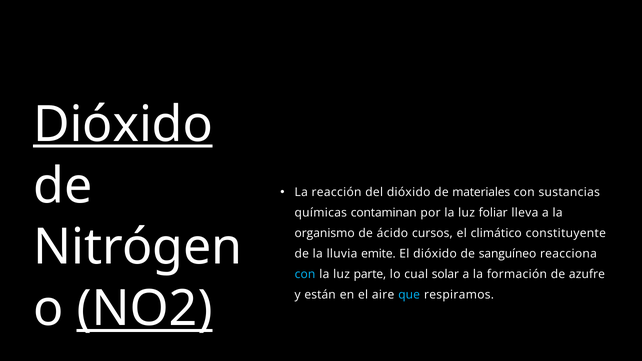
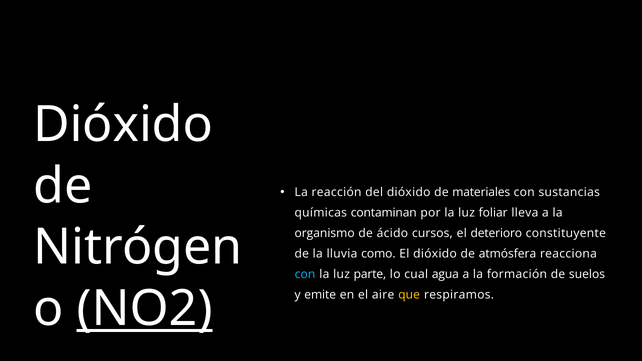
Dióxido at (123, 125) underline: present -> none
climático: climático -> deterioro
emite: emite -> como
sanguíneo: sanguíneo -> atmósfera
solar: solar -> agua
azufre: azufre -> suelos
están: están -> emite
que colour: light blue -> yellow
